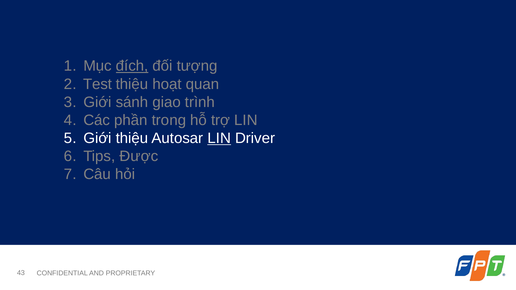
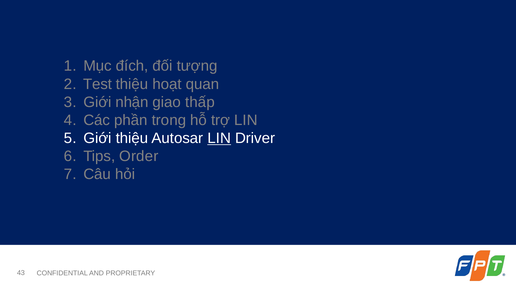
đích underline: present -> none
sánh: sánh -> nhận
trình: trình -> thấp
Được: Được -> Order
